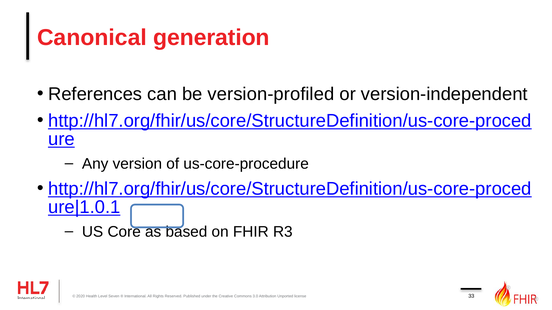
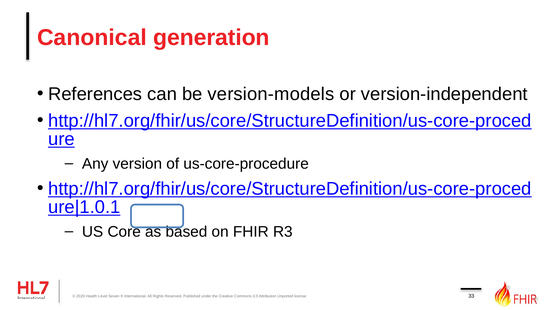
version-profiled: version-profiled -> version-models
